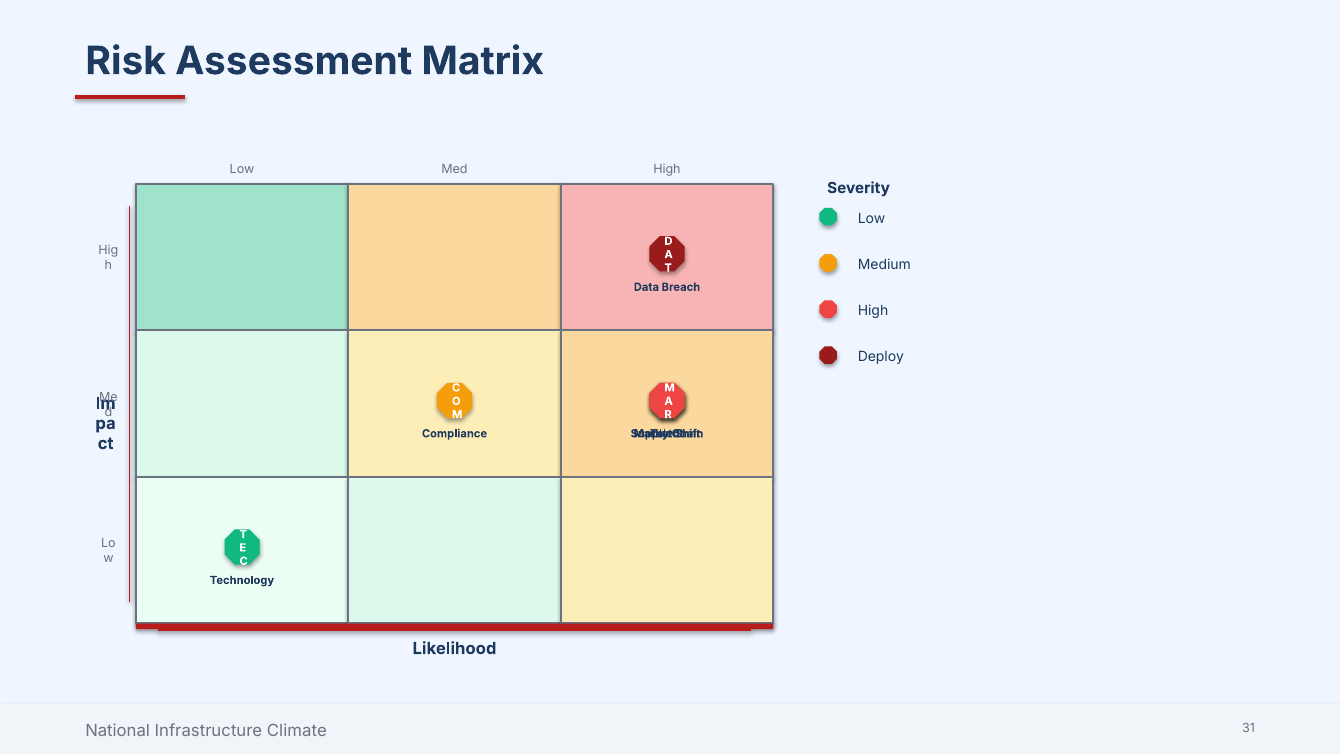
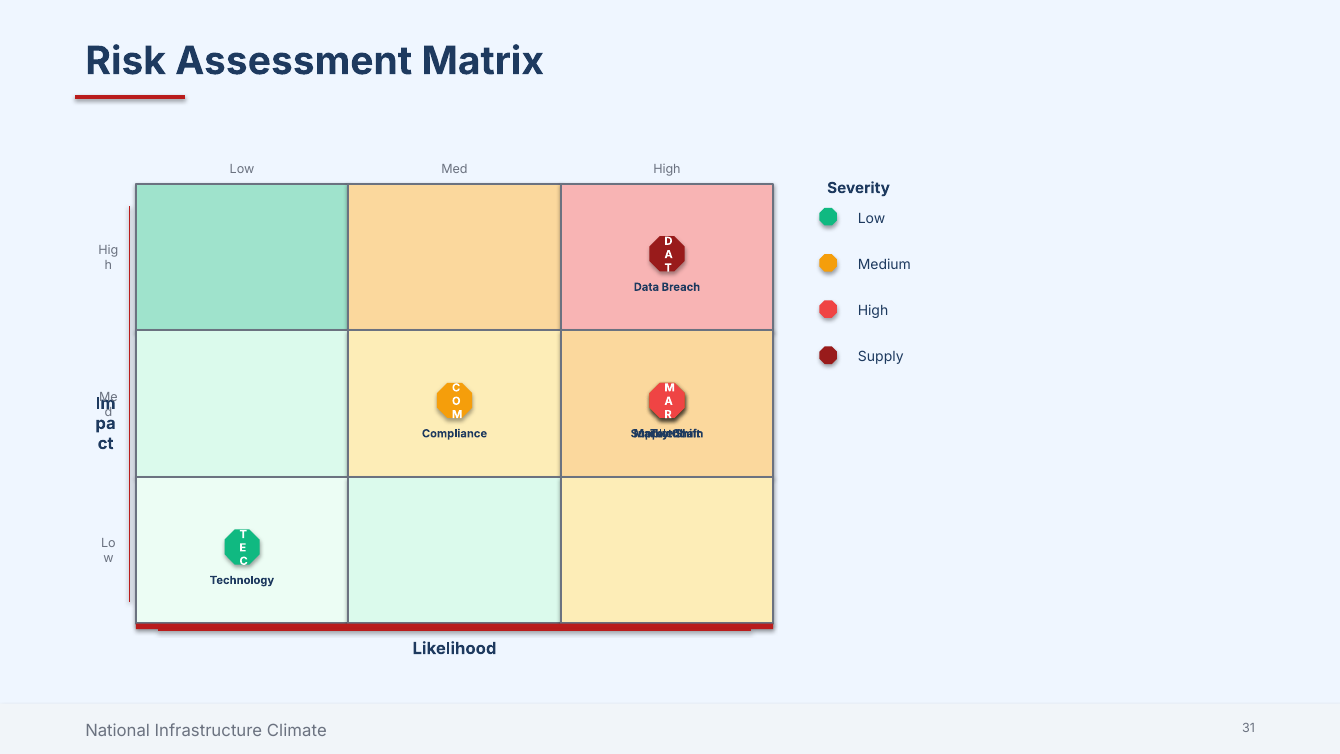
Deploy at (881, 357): Deploy -> Supply
